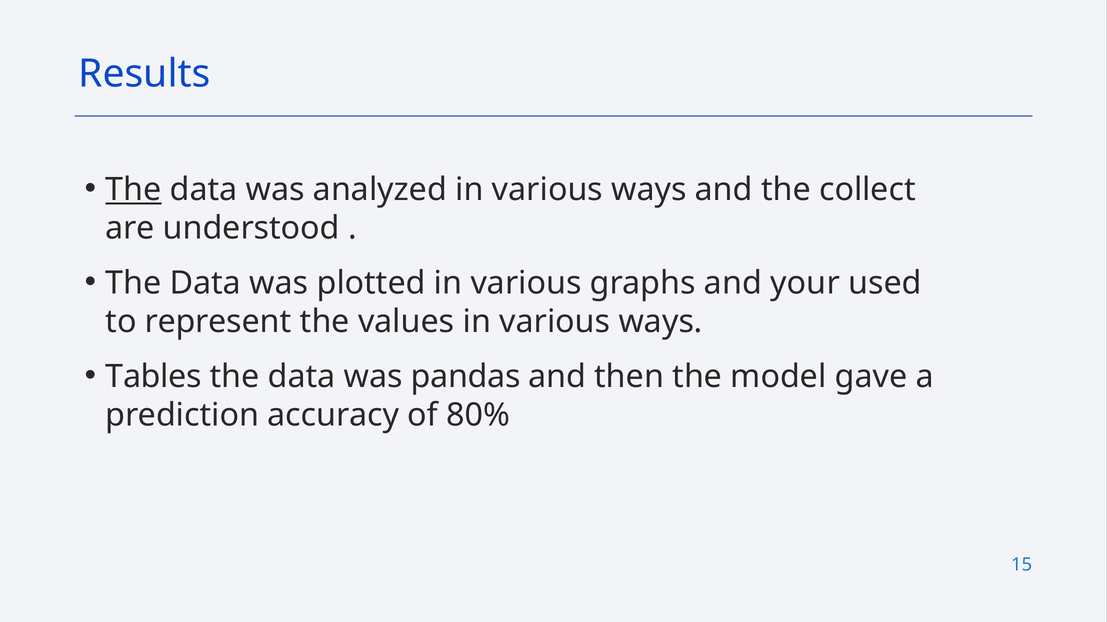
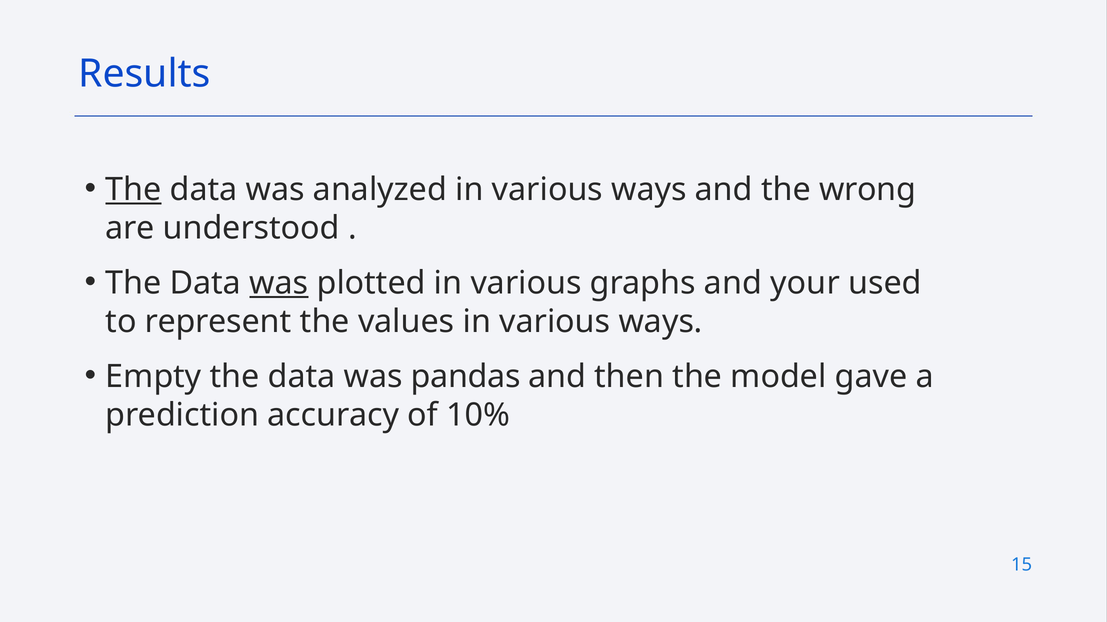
collect: collect -> wrong
was at (279, 283) underline: none -> present
Tables: Tables -> Empty
80%: 80% -> 10%
